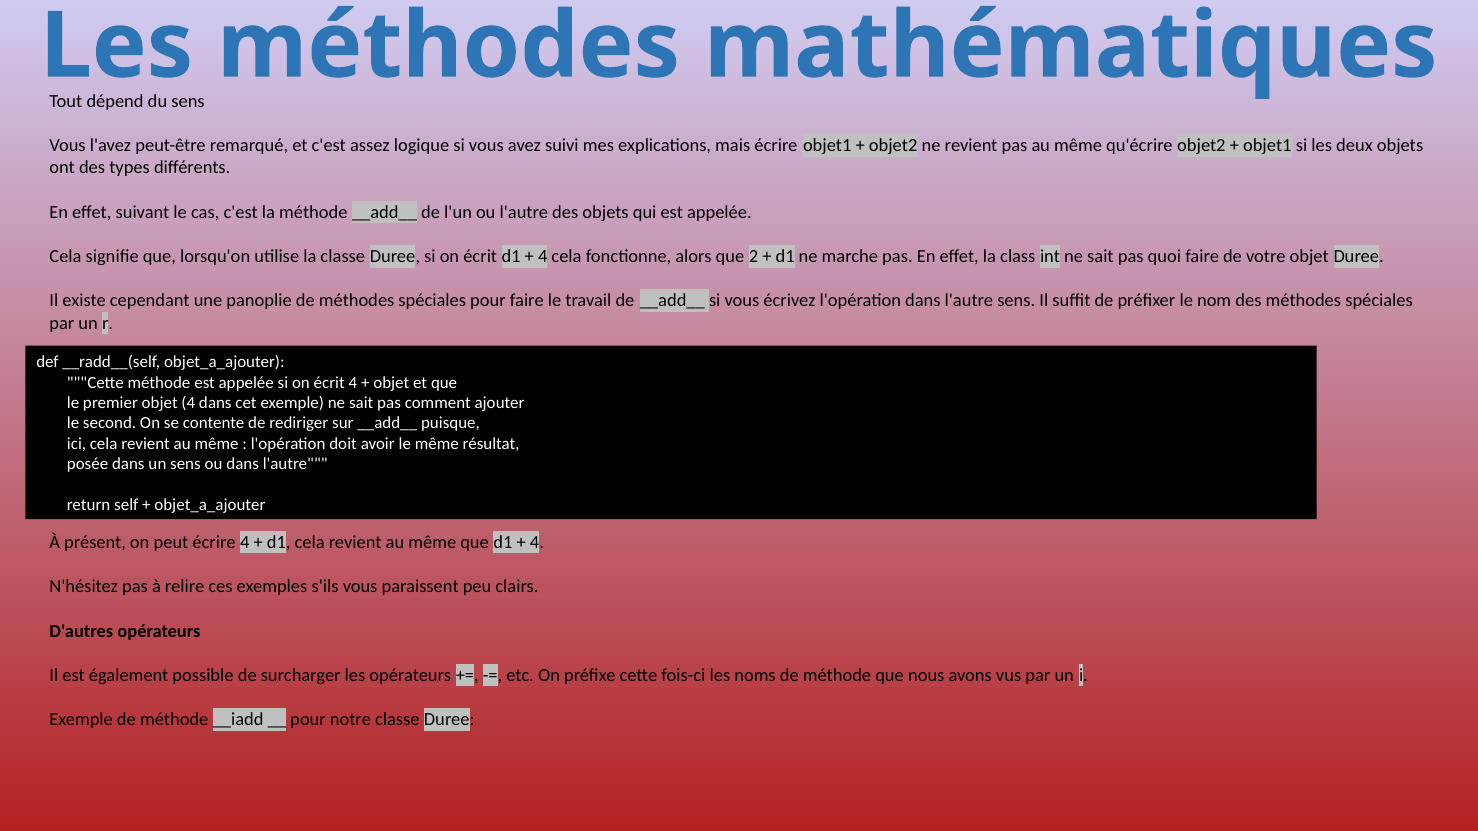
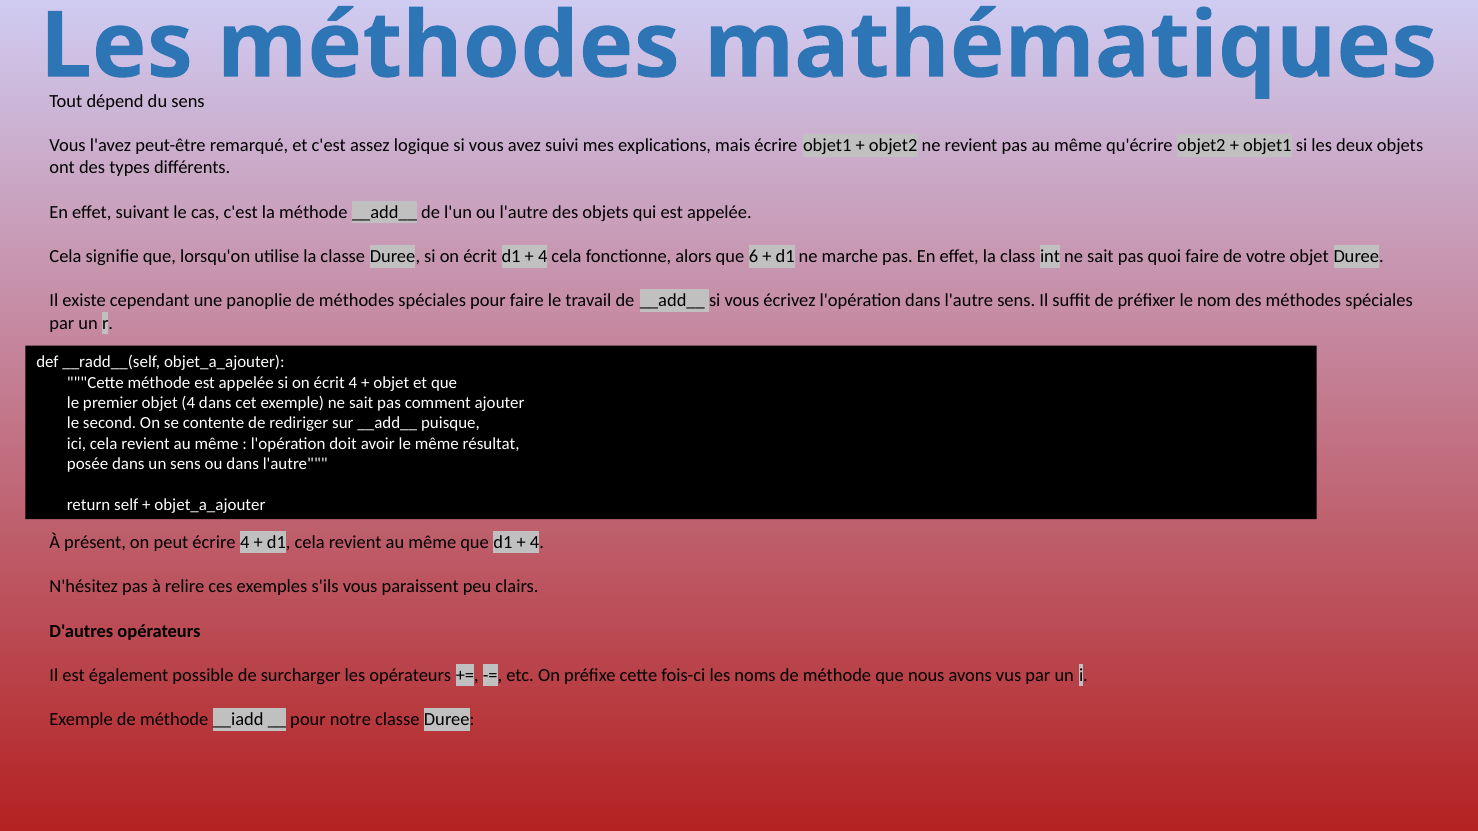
2: 2 -> 6
